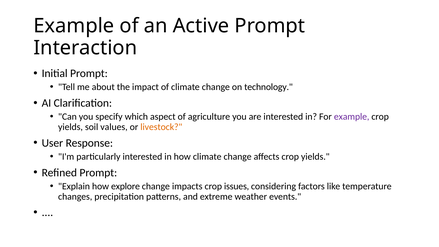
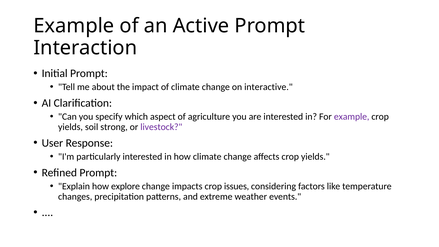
technology: technology -> interactive
values: values -> strong
livestock colour: orange -> purple
